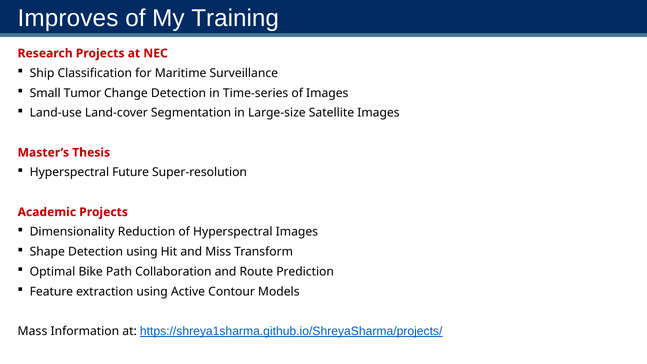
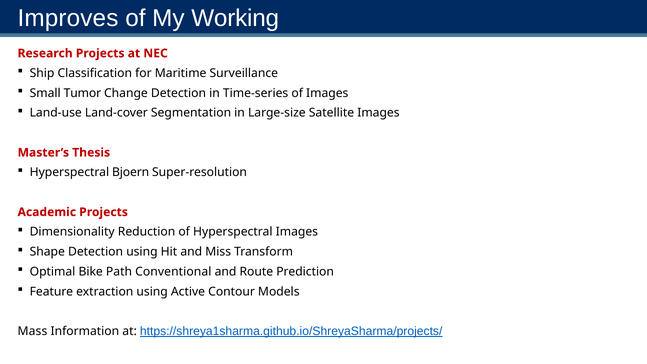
Training: Training -> Working
Future: Future -> Bjoern
Collaboration: Collaboration -> Conventional
